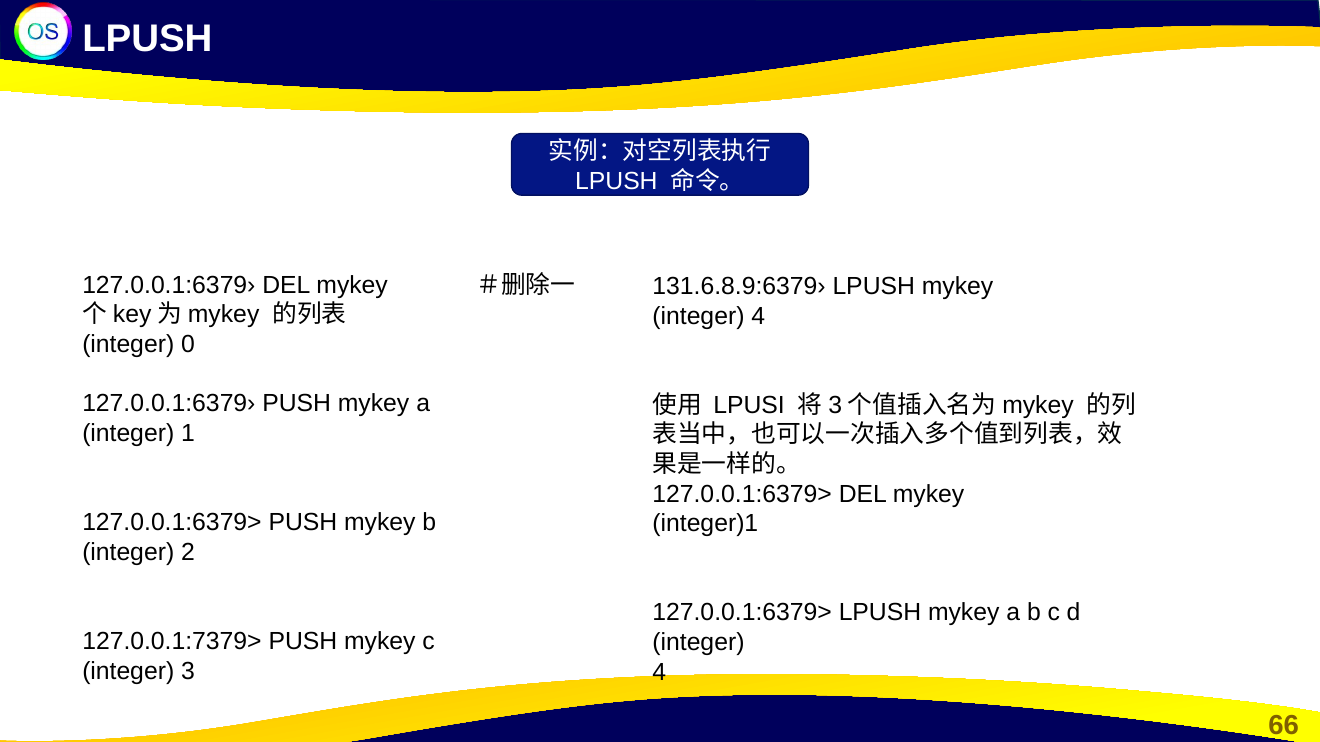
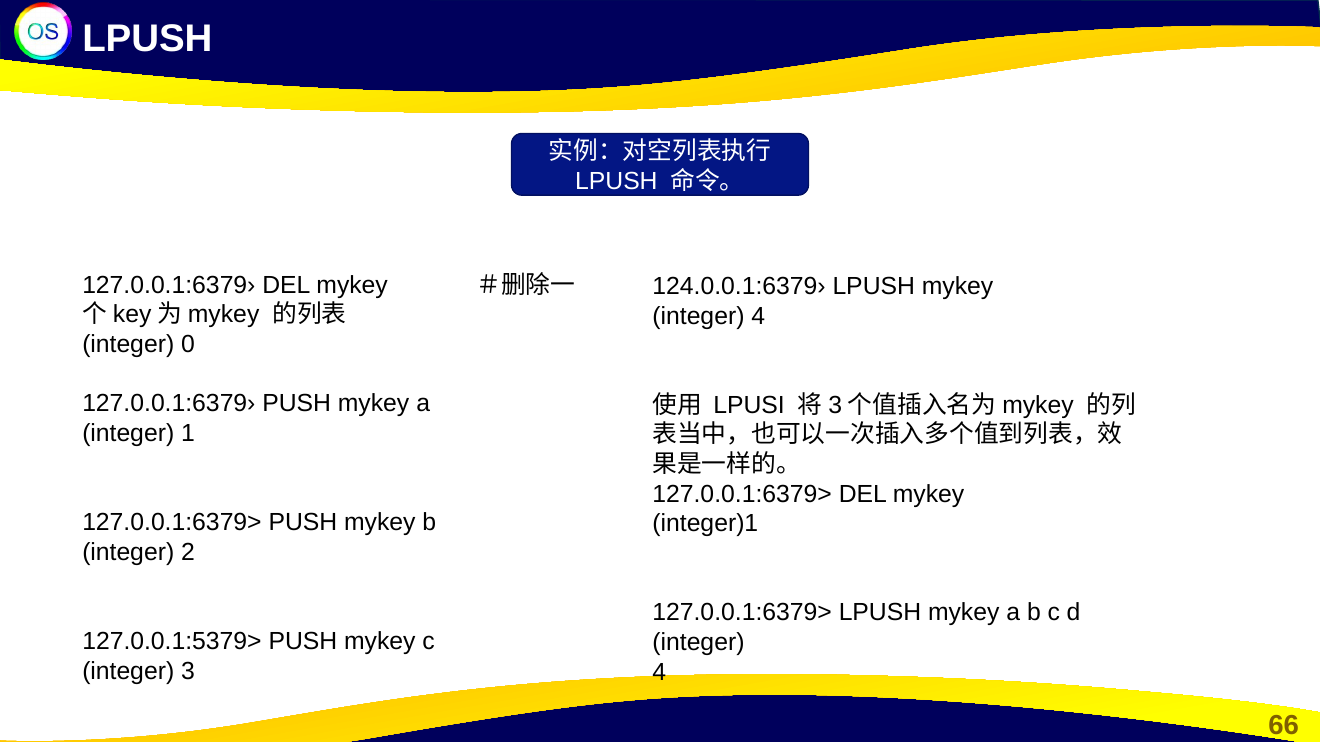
131.6.8.9:6379›: 131.6.8.9:6379› -> 124.0.0.1:6379›
127.0.0.1:7379>: 127.0.0.1:7379> -> 127.0.0.1:5379>
